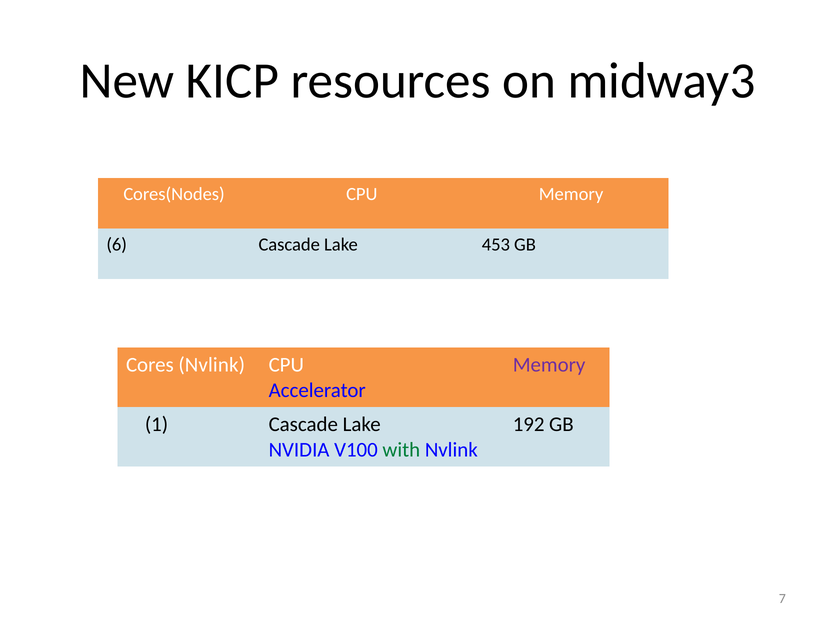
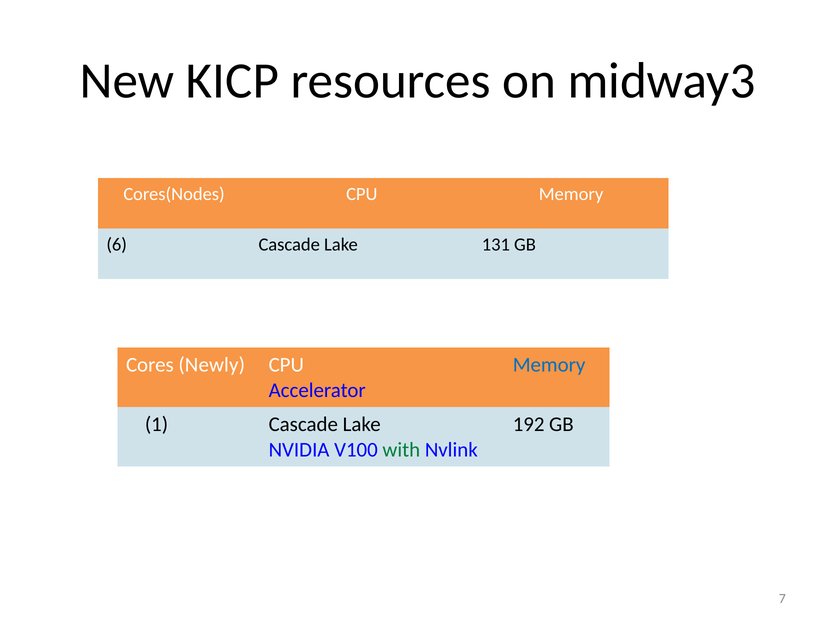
453: 453 -> 131
Cores Nvlink: Nvlink -> Newly
Memory at (549, 365) colour: purple -> blue
